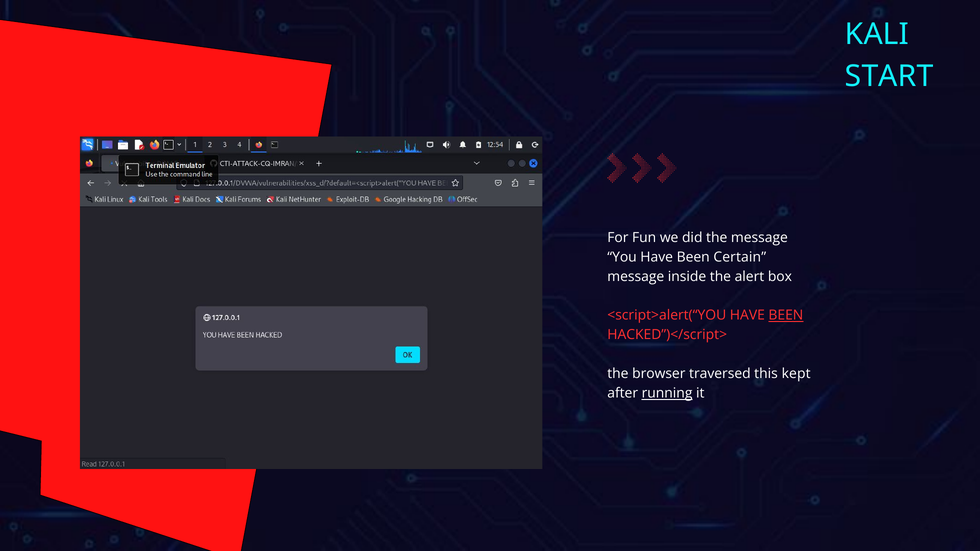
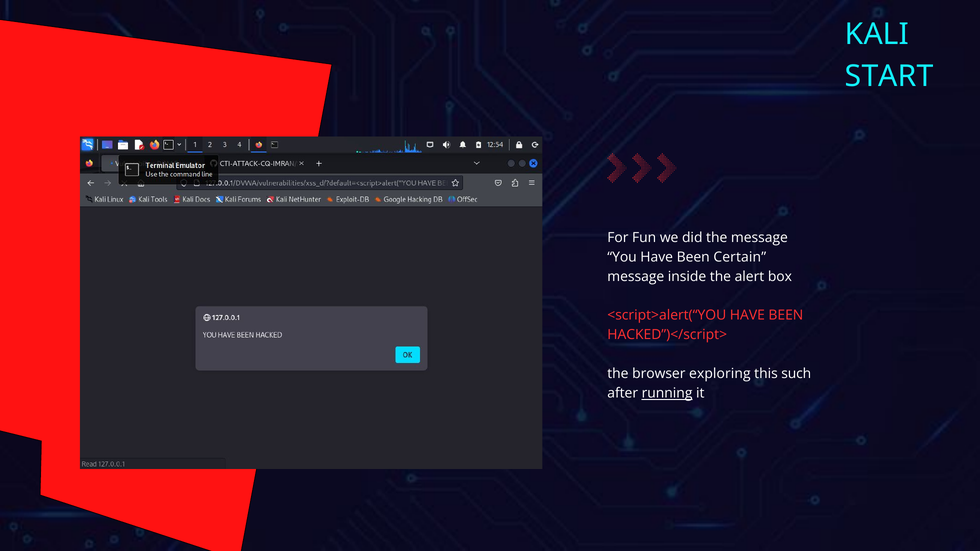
BEEN at (786, 316) underline: present -> none
traversed: traversed -> exploring
kept: kept -> such
